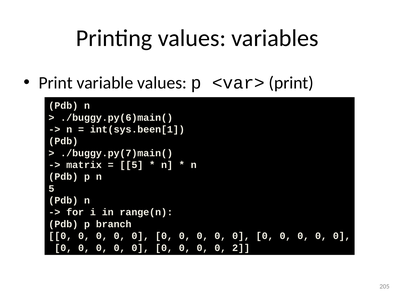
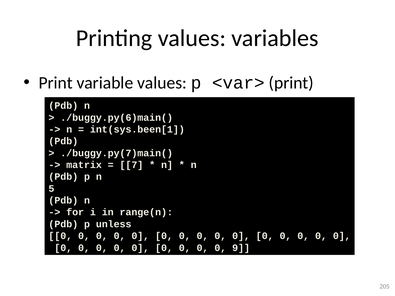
5 at (131, 165): 5 -> 7
branch: branch -> unless
2: 2 -> 9
